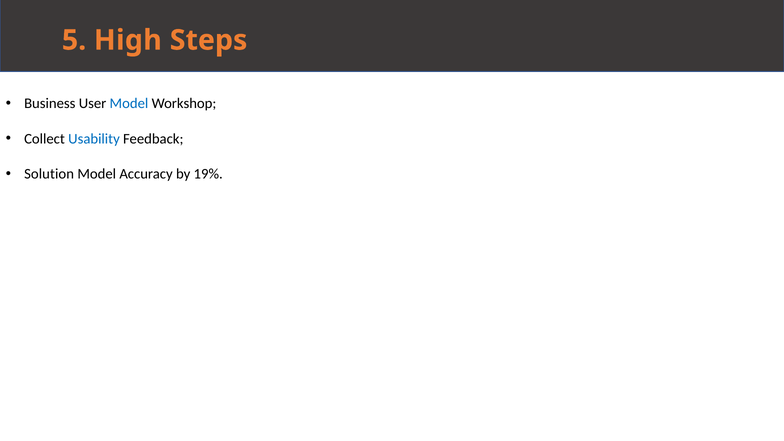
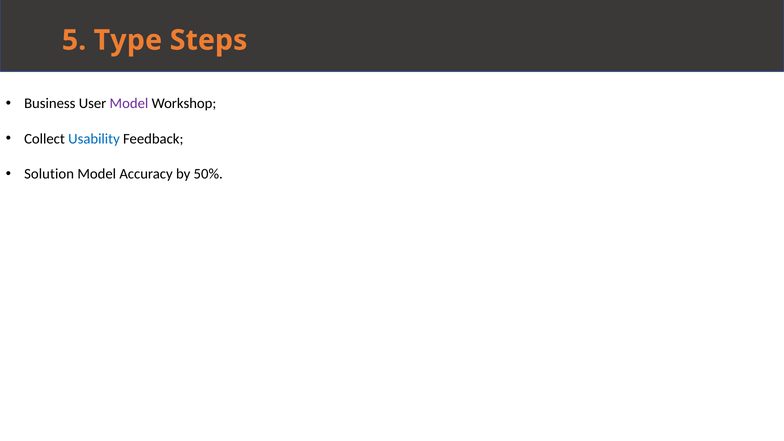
High: High -> Type
Model at (129, 103) colour: blue -> purple
19%: 19% -> 50%
